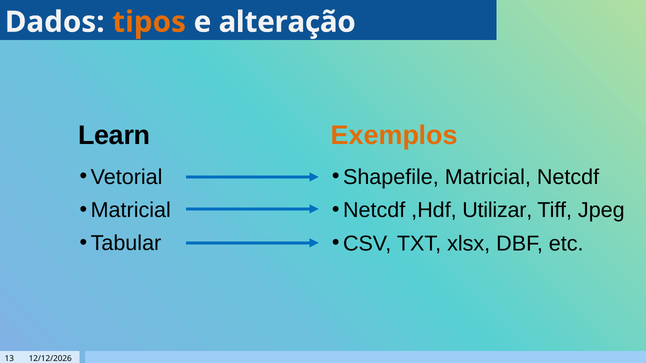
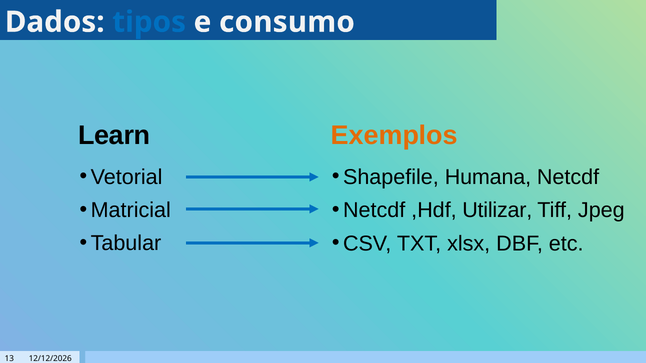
tipos colour: orange -> blue
alteração: alteração -> consumo
Shapefile Matricial: Matricial -> Humana
